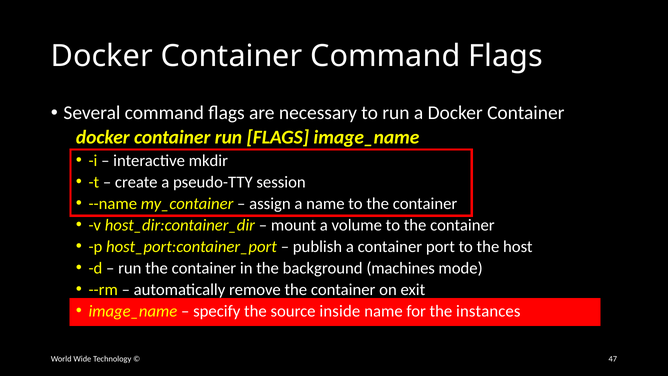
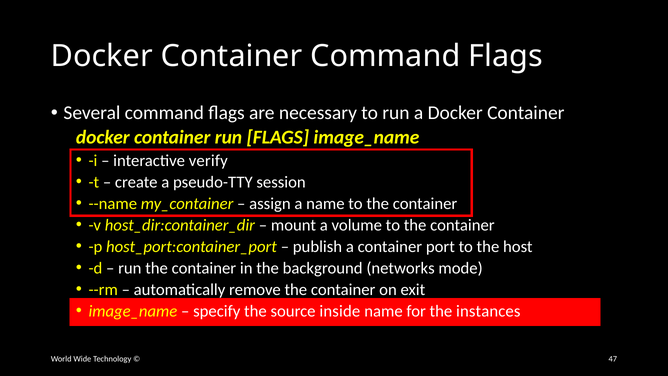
mkdir: mkdir -> verify
machines: machines -> networks
